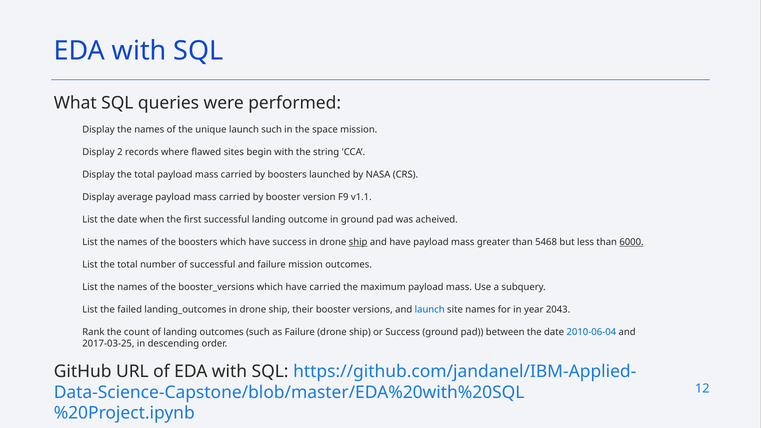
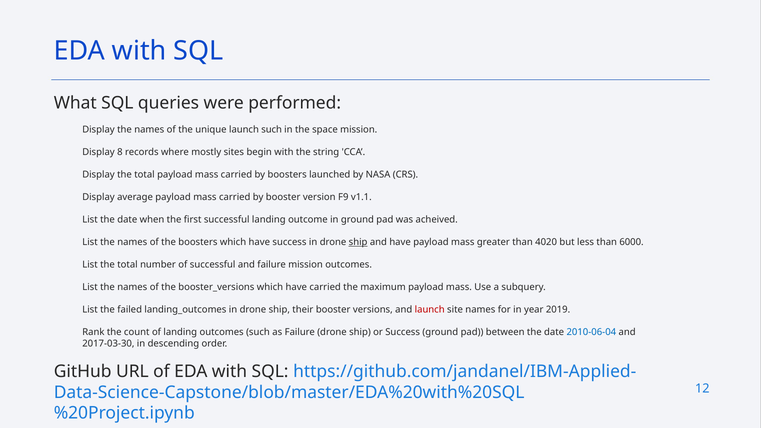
2: 2 -> 8
flawed: flawed -> mostly
5468: 5468 -> 4020
6000 underline: present -> none
launch at (430, 310) colour: blue -> red
2043: 2043 -> 2019
2017-03-25: 2017-03-25 -> 2017-03-30
